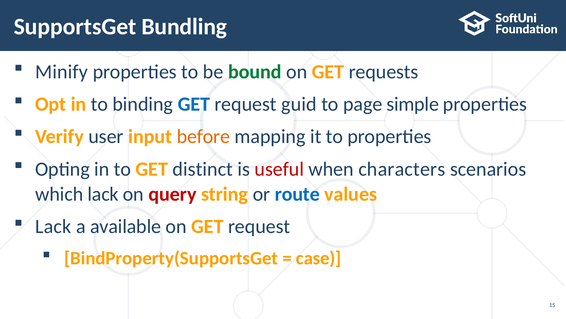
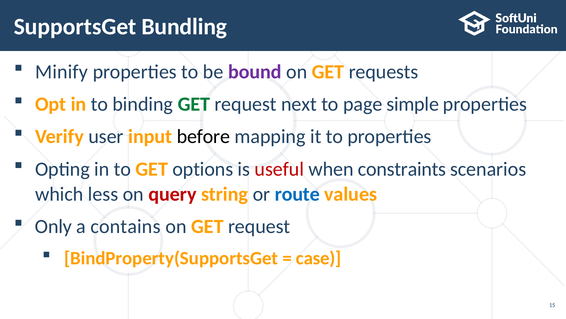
bound colour: green -> purple
GET at (194, 104) colour: blue -> green
guid: guid -> next
before colour: orange -> black
distinct: distinct -> options
characters: characters -> constraints
which lack: lack -> less
Lack at (53, 226): Lack -> Only
available: available -> contains
